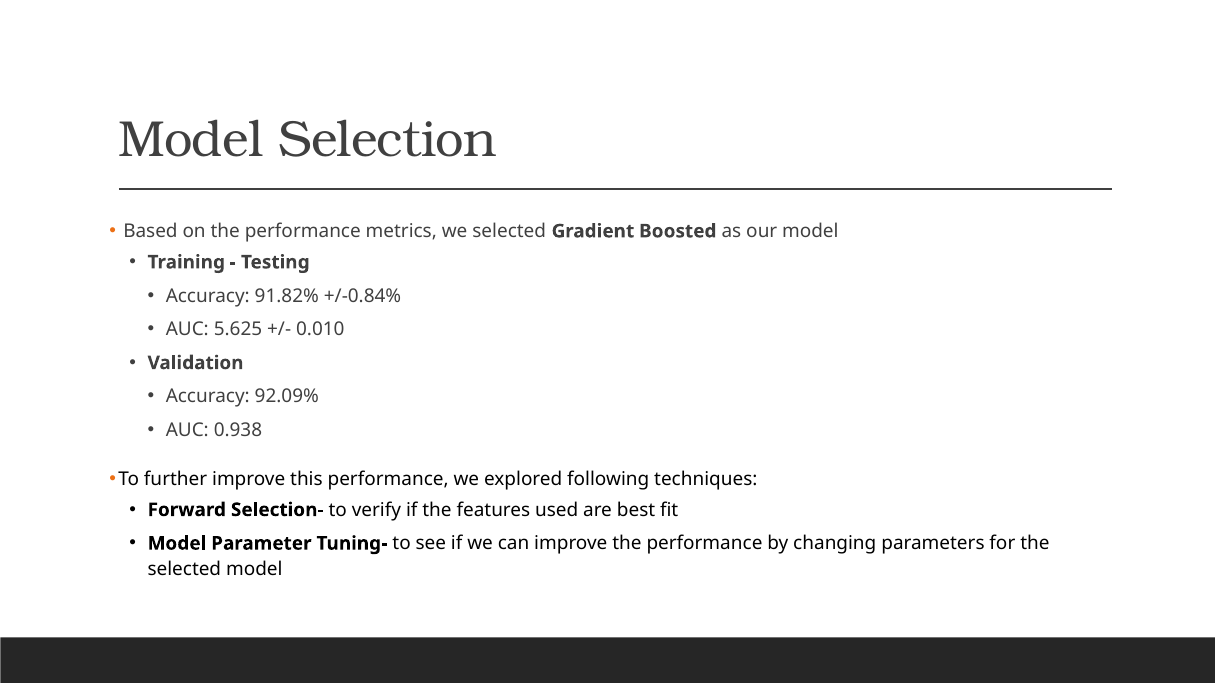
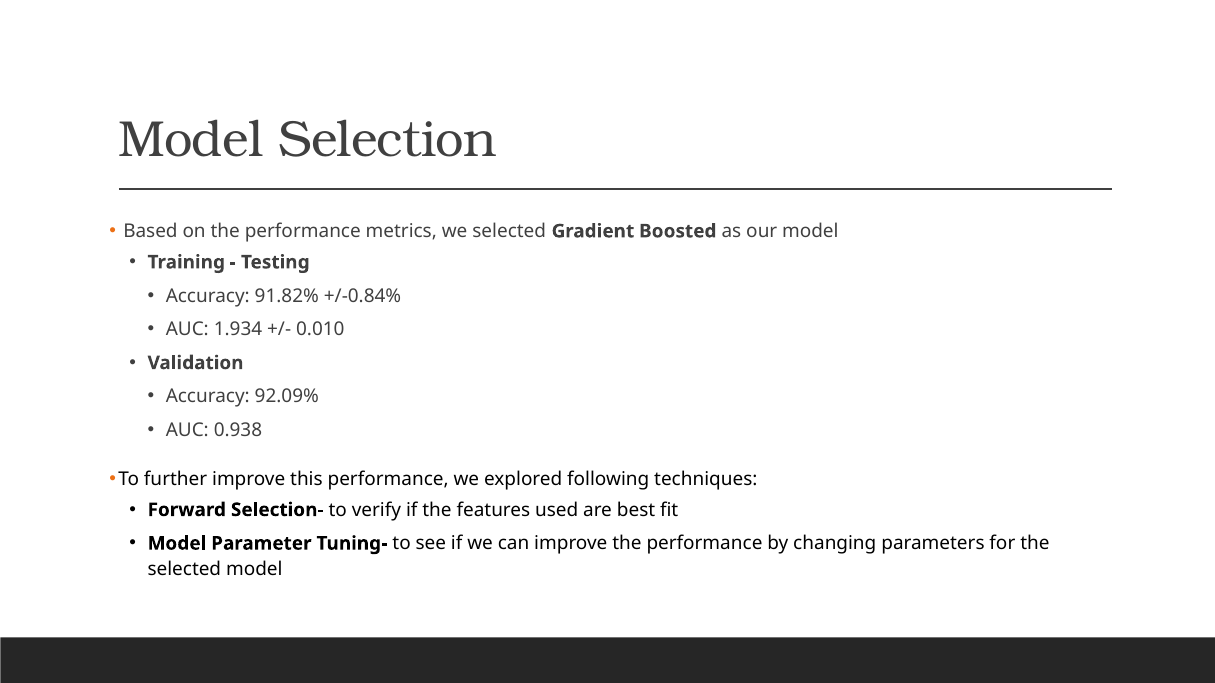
5.625: 5.625 -> 1.934
